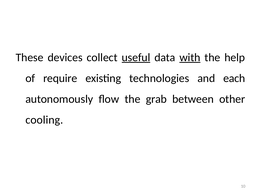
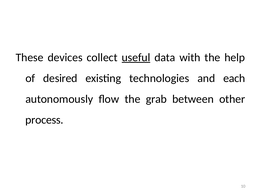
with underline: present -> none
require: require -> desired
cooling: cooling -> process
